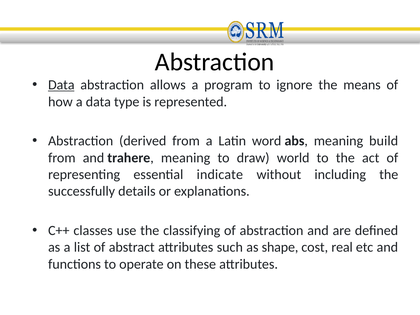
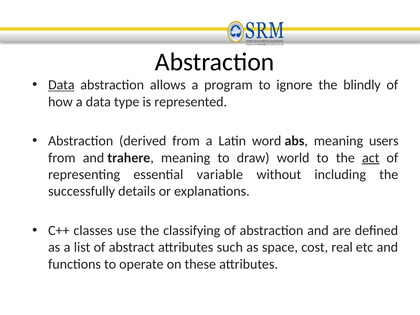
means: means -> blindly
build: build -> users
act underline: none -> present
indicate: indicate -> variable
shape: shape -> space
